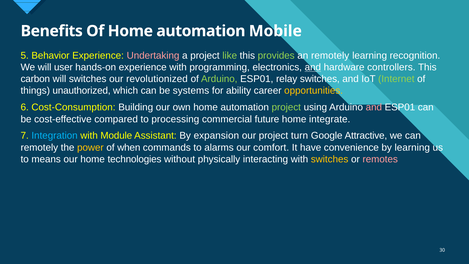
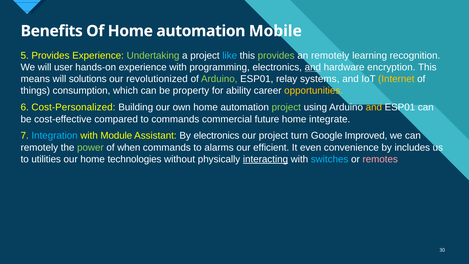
5 Behavior: Behavior -> Provides
Undertaking colour: pink -> light green
like colour: light green -> light blue
controllers: controllers -> encryption
carbon: carbon -> means
will switches: switches -> solutions
relay switches: switches -> systems
Internet colour: light green -> yellow
unauthorized: unauthorized -> consumption
systems: systems -> property
Cost-Consumption: Cost-Consumption -> Cost-Personalized
and at (374, 107) colour: pink -> yellow
to processing: processing -> commands
By expansion: expansion -> electronics
Attractive: Attractive -> Improved
power colour: yellow -> light green
comfort: comfort -> efficient
have: have -> even
by learning: learning -> includes
means: means -> utilities
interacting underline: none -> present
switches at (330, 159) colour: yellow -> light blue
